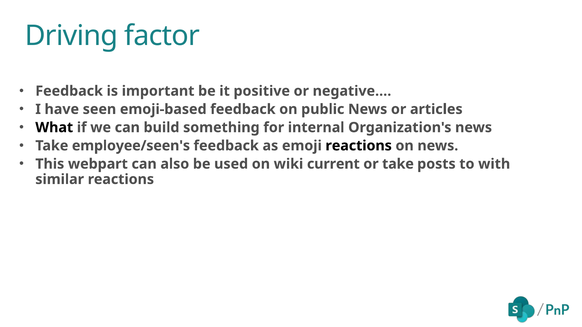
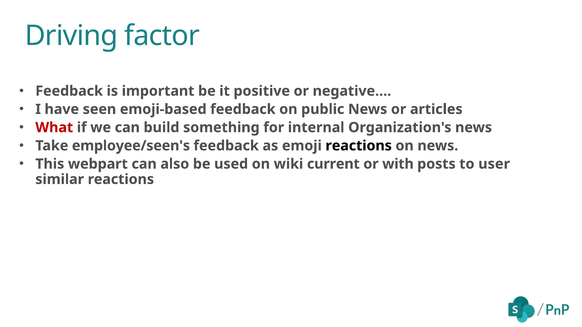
What colour: black -> red
or take: take -> with
with: with -> user
